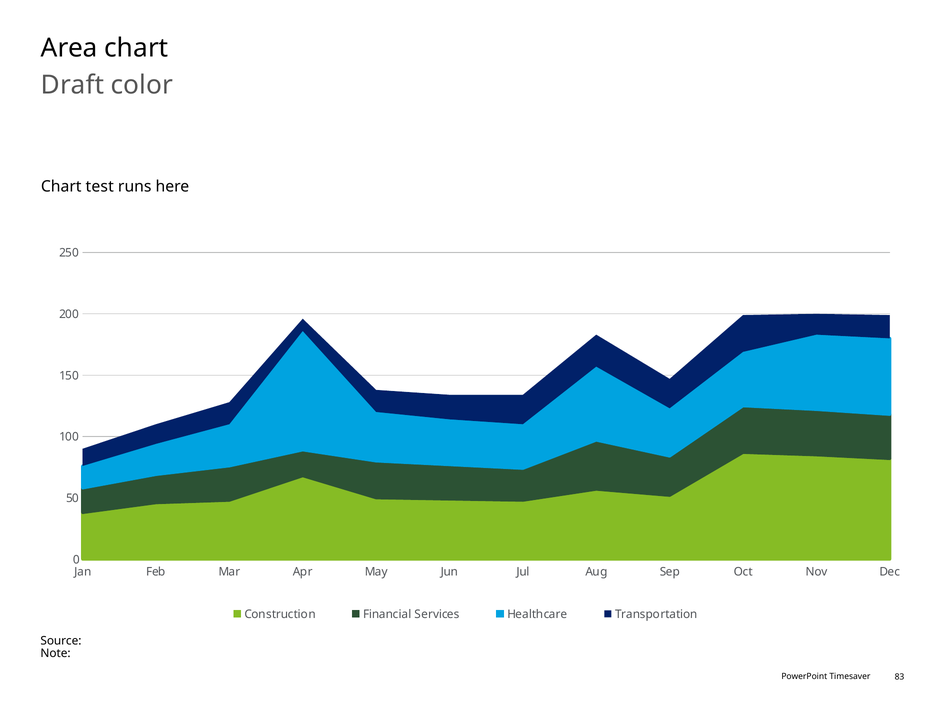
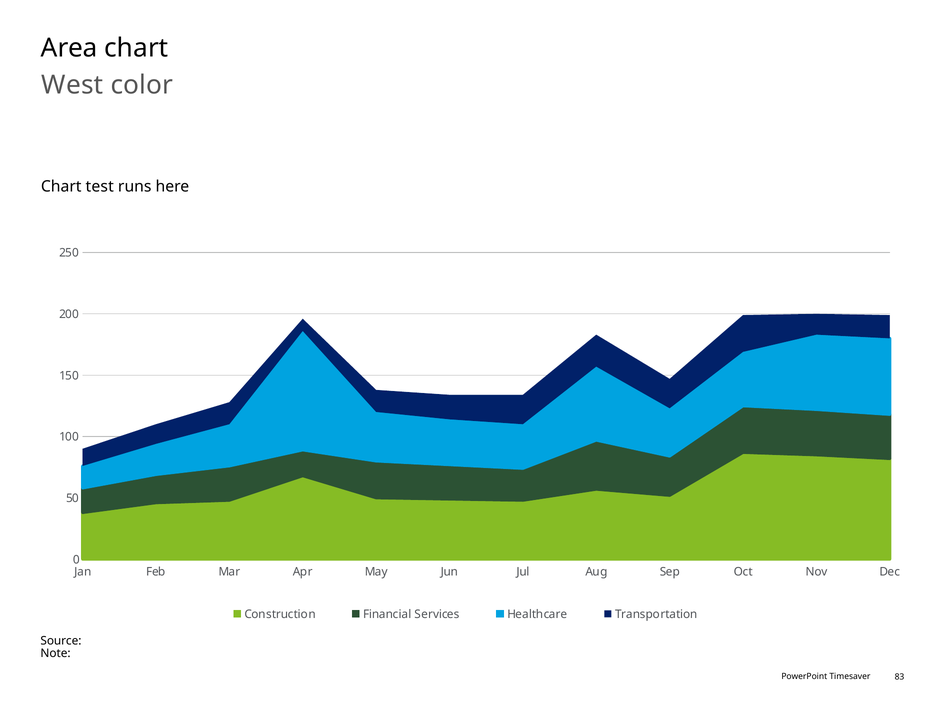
Draft: Draft -> West
